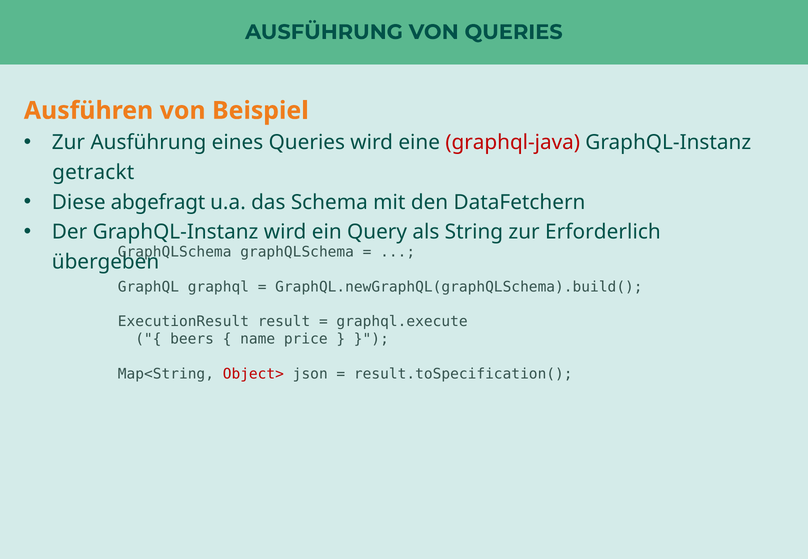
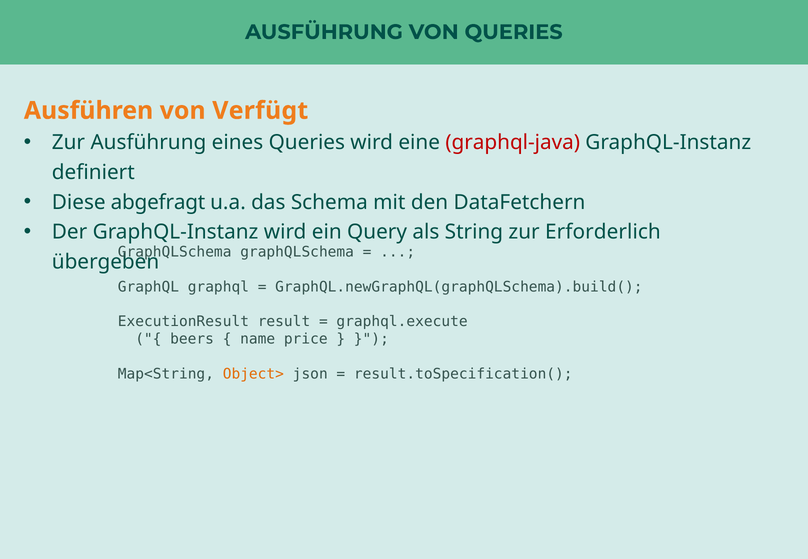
Beispiel: Beispiel -> Verfügt
getrackt: getrackt -> definiert
Object> colour: red -> orange
